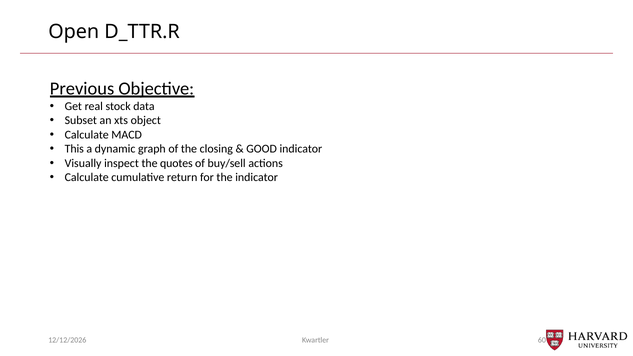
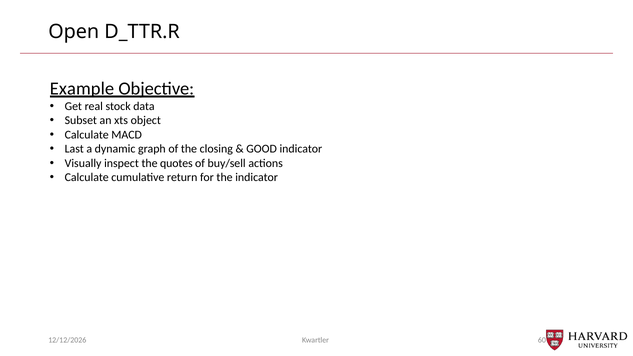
Previous: Previous -> Example
This: This -> Last
